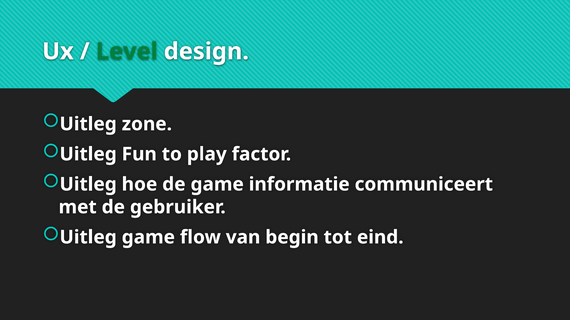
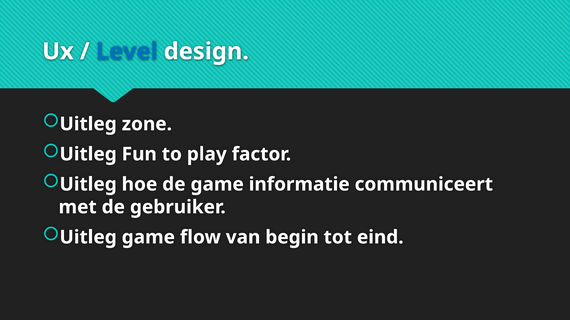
Level colour: green -> blue
